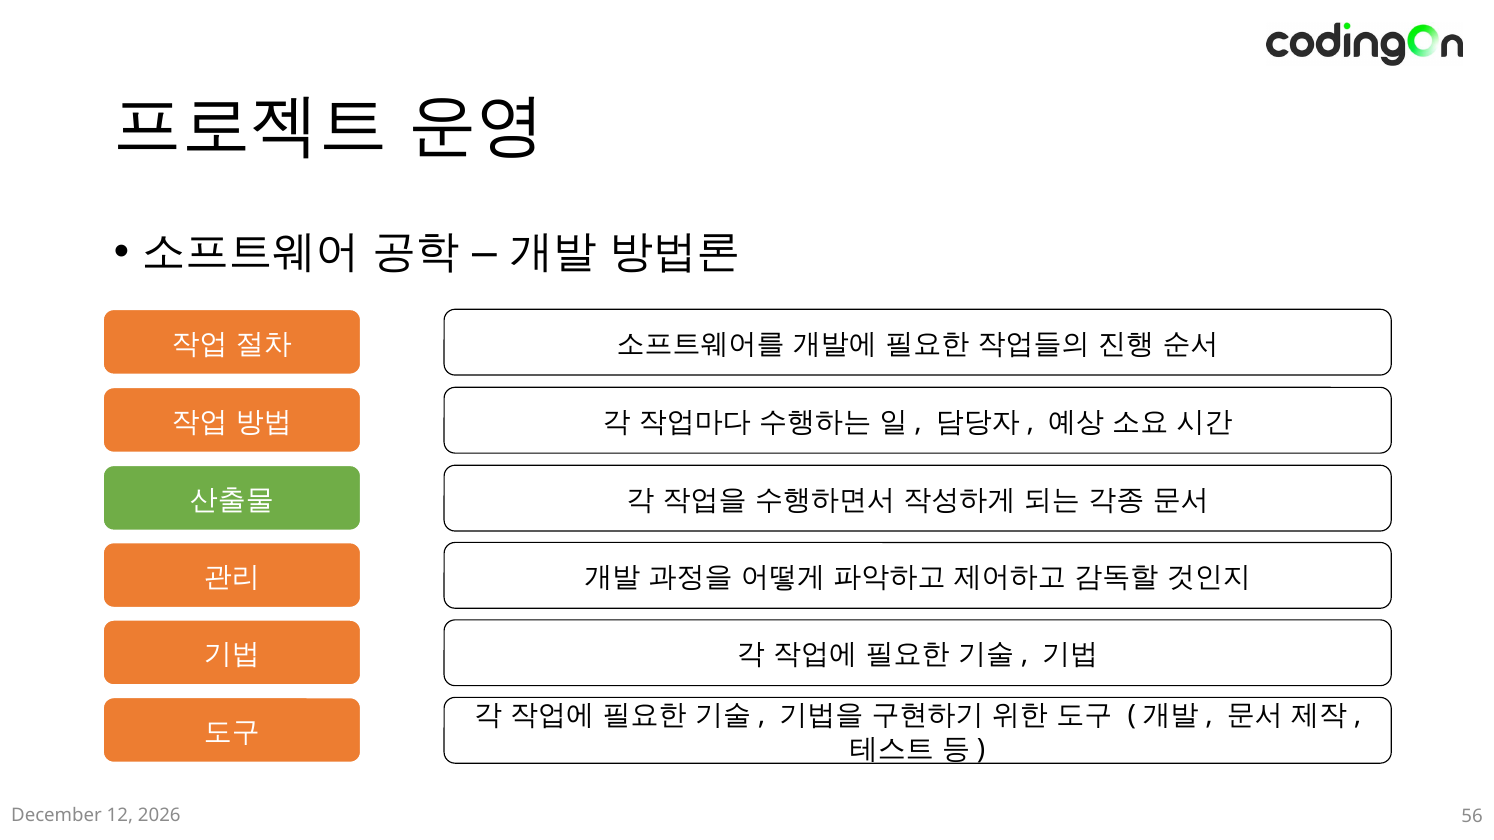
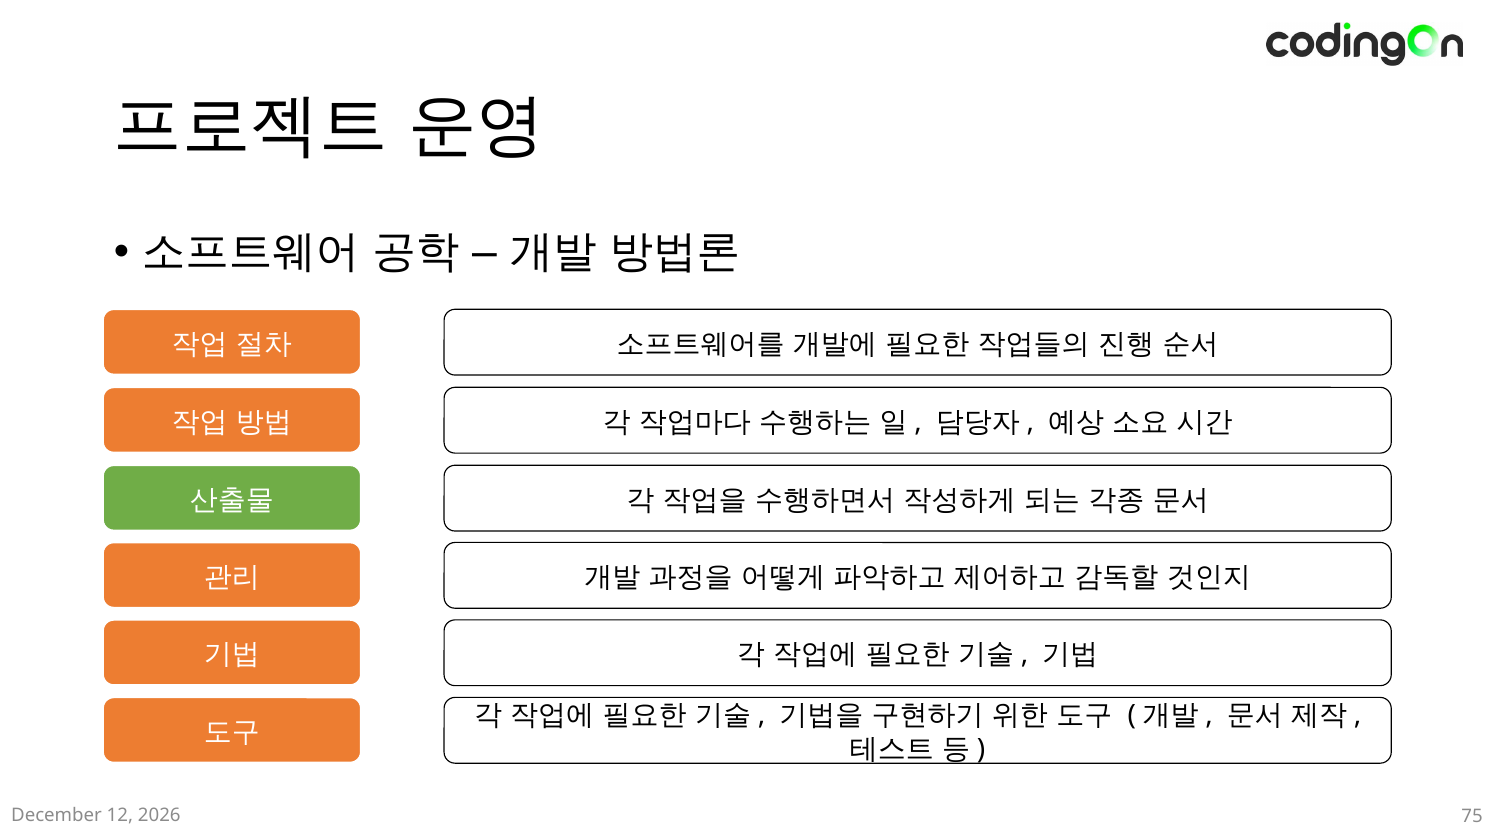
56: 56 -> 75
